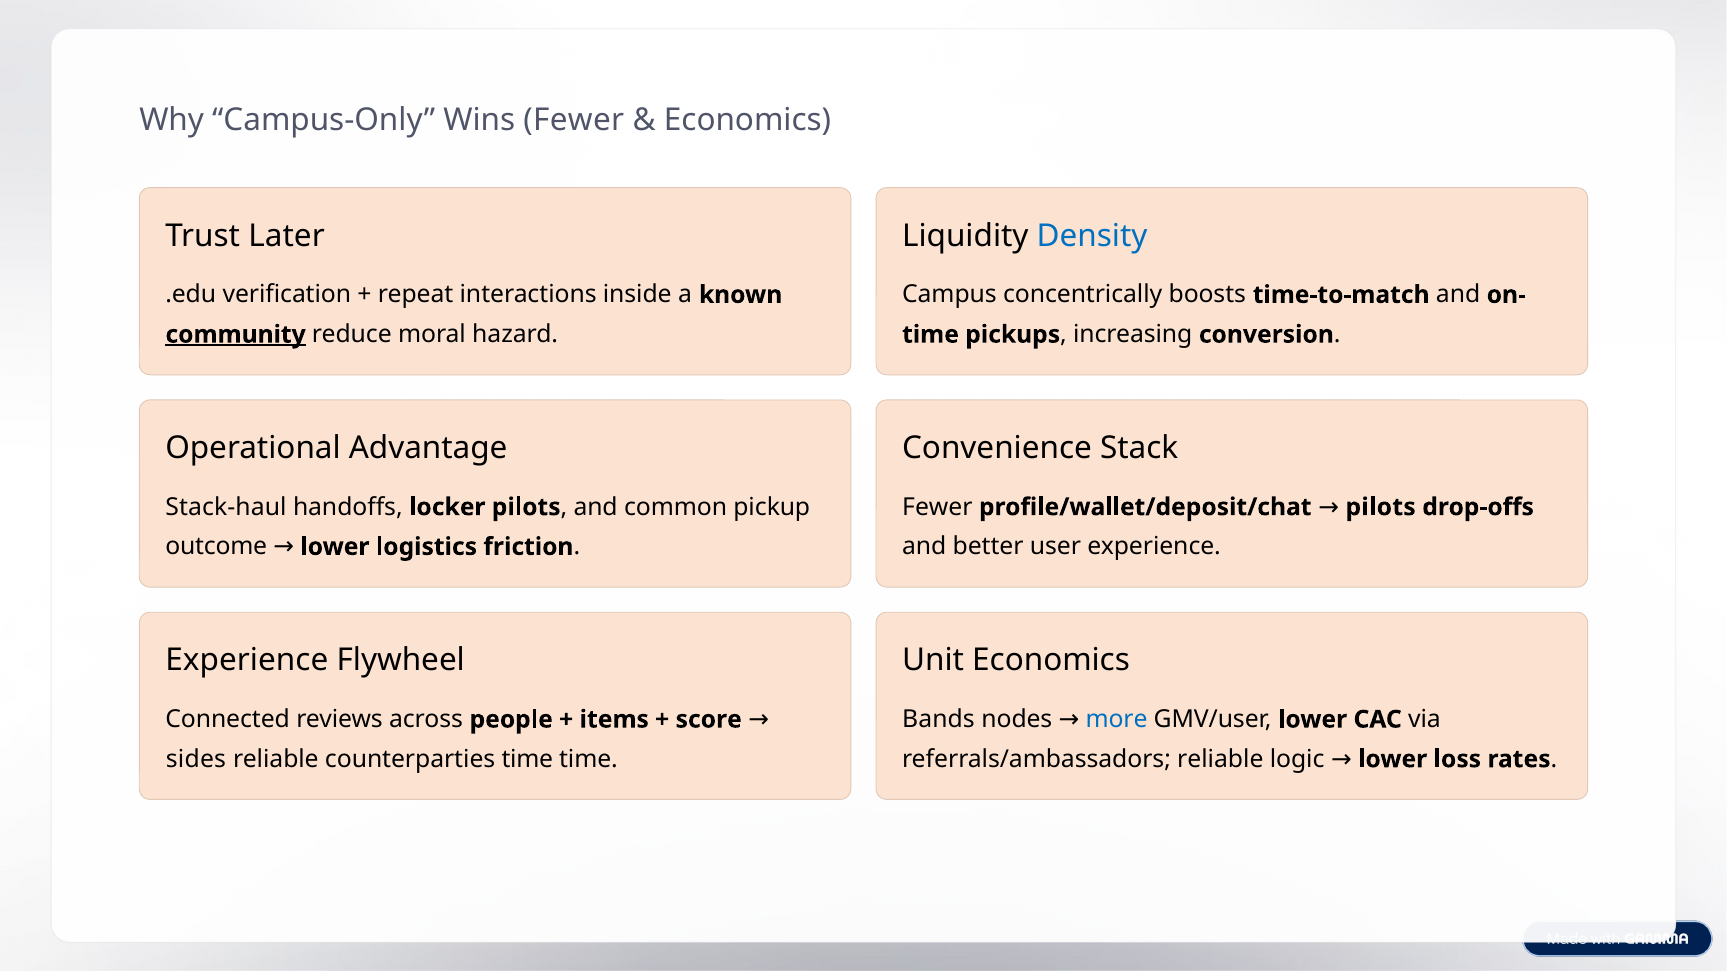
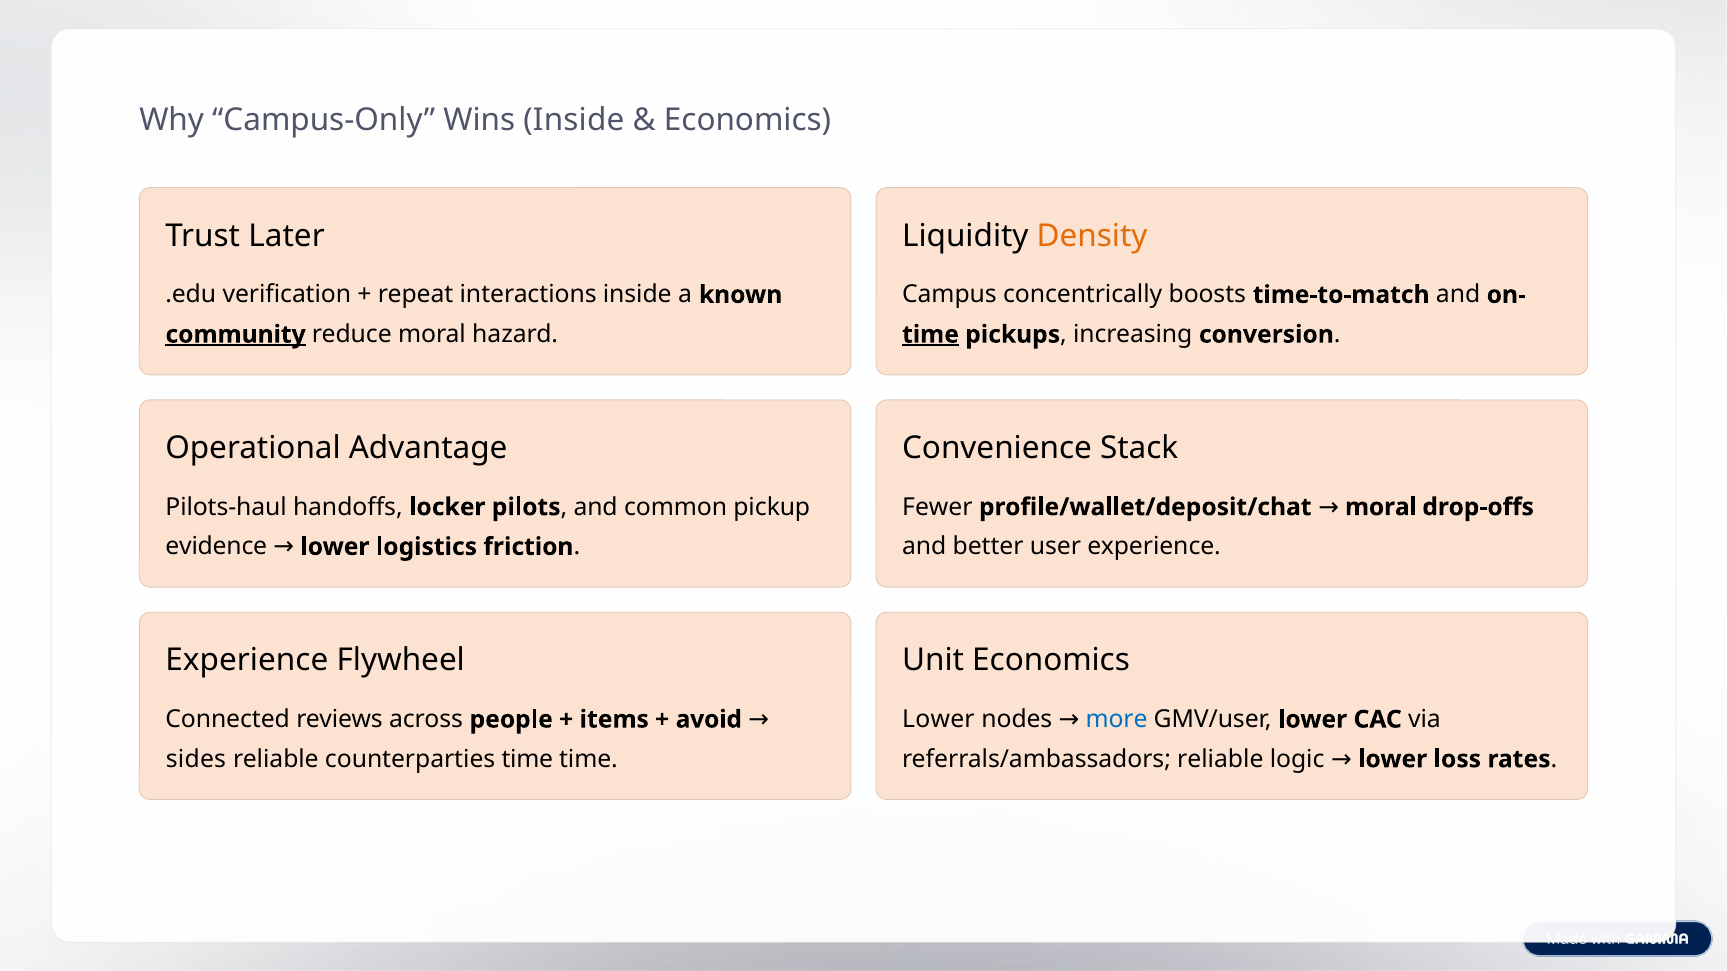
Wins Fewer: Fewer -> Inside
Density colour: blue -> orange
time at (931, 335) underline: none -> present
Stack-haul: Stack-haul -> Pilots-haul
pilots at (1381, 507): pilots -> moral
outcome: outcome -> evidence
score: score -> avoid
Bands at (939, 720): Bands -> Lower
